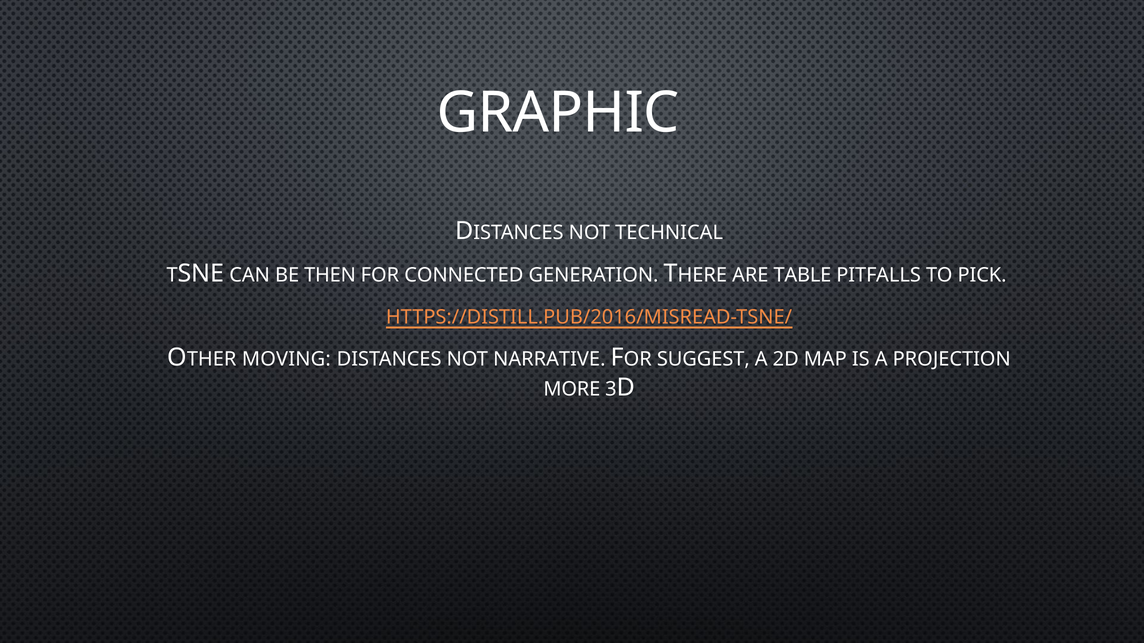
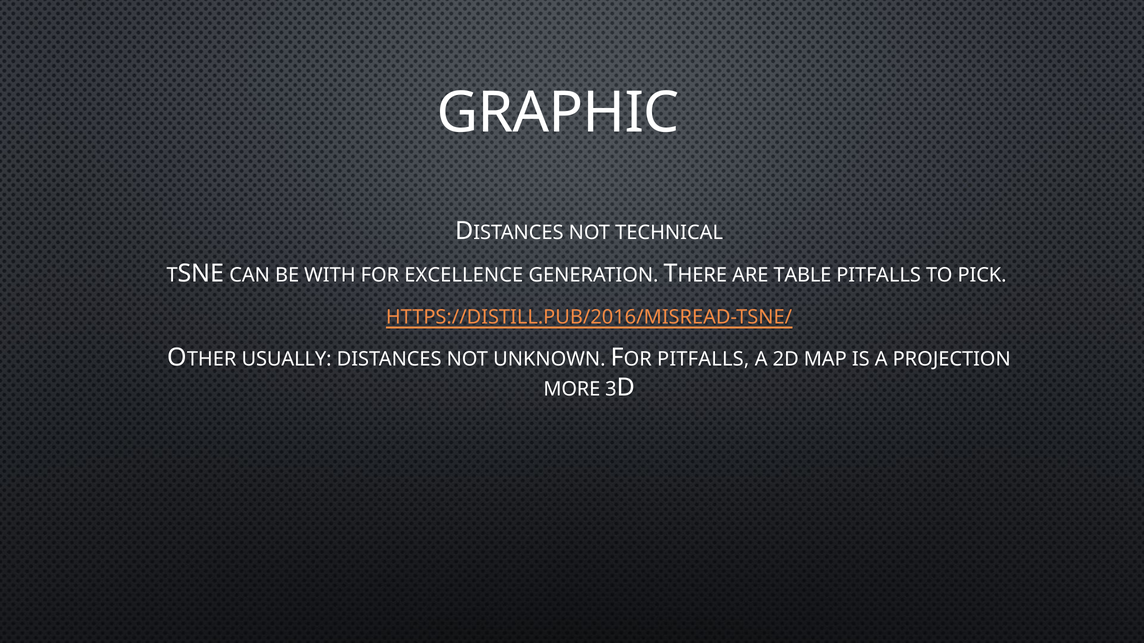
THEN: THEN -> WITH
CONNECTED: CONNECTED -> EXCELLENCE
MOVING: MOVING -> USUALLY
NARRATIVE: NARRATIVE -> UNKNOWN
SUGGEST at (703, 360): SUGGEST -> PITFALLS
